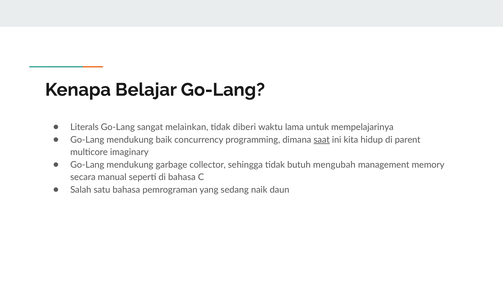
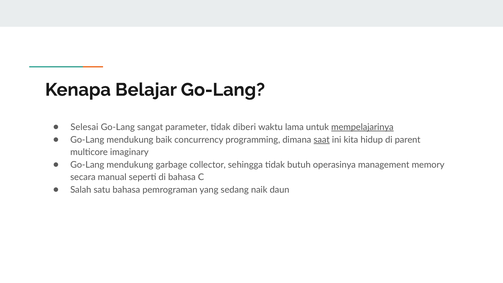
Literals: Literals -> Selesai
melainkan: melainkan -> parameter
mempelajarinya underline: none -> present
mengubah: mengubah -> operasinya
